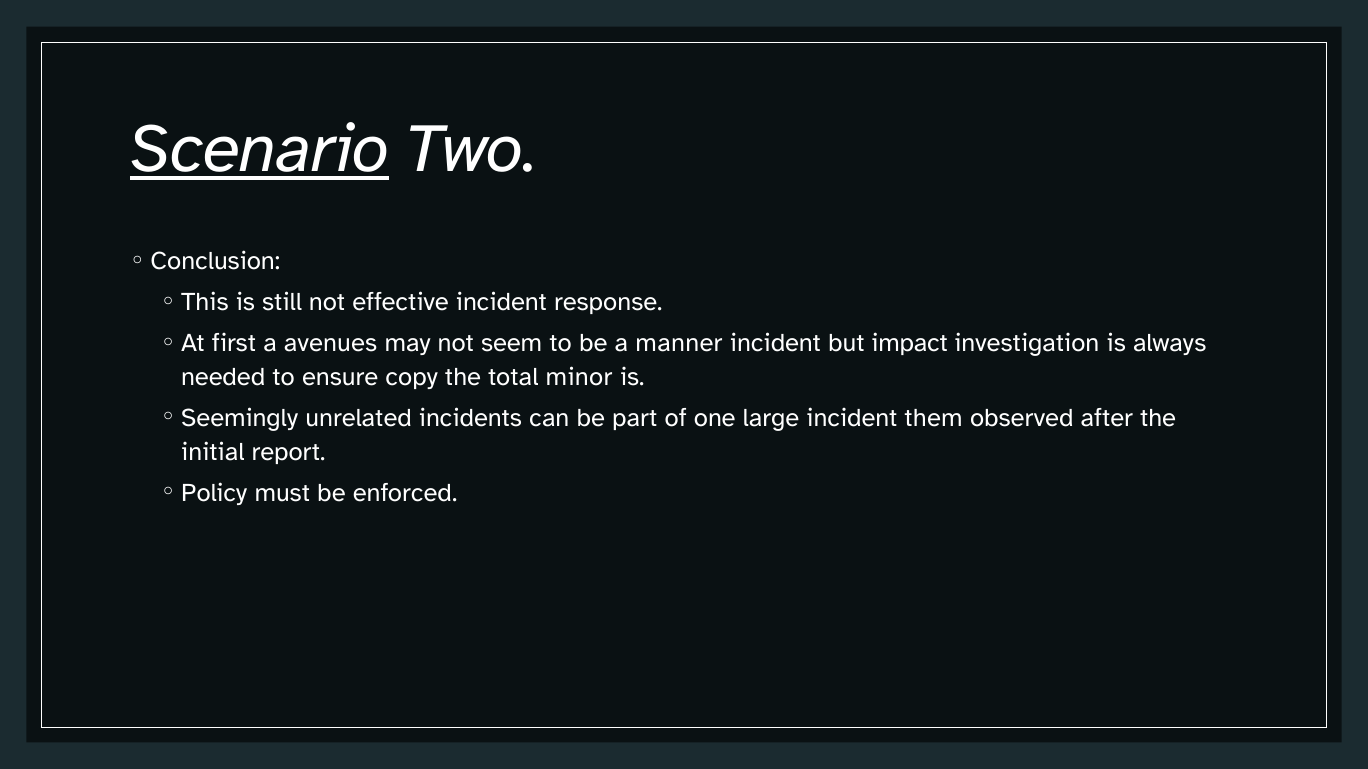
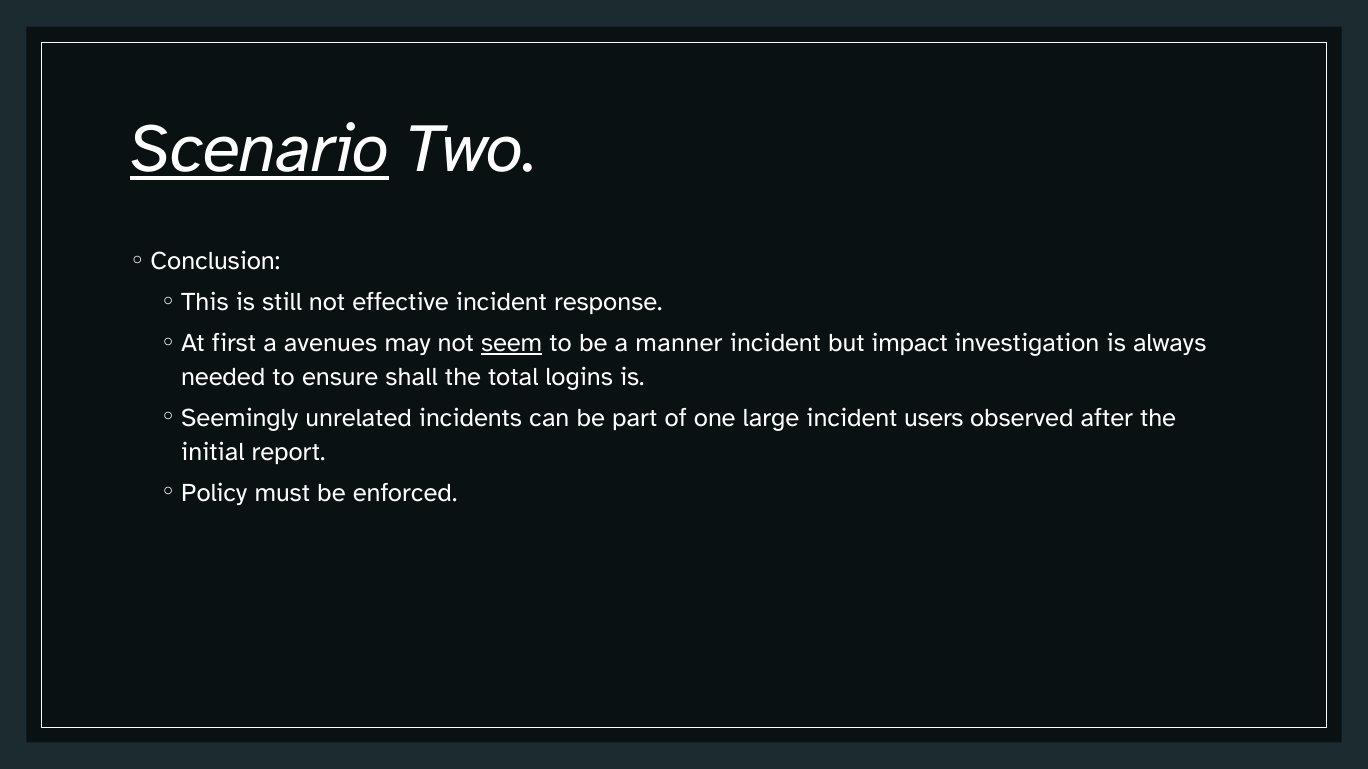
seem underline: none -> present
copy: copy -> shall
minor: minor -> logins
them: them -> users
